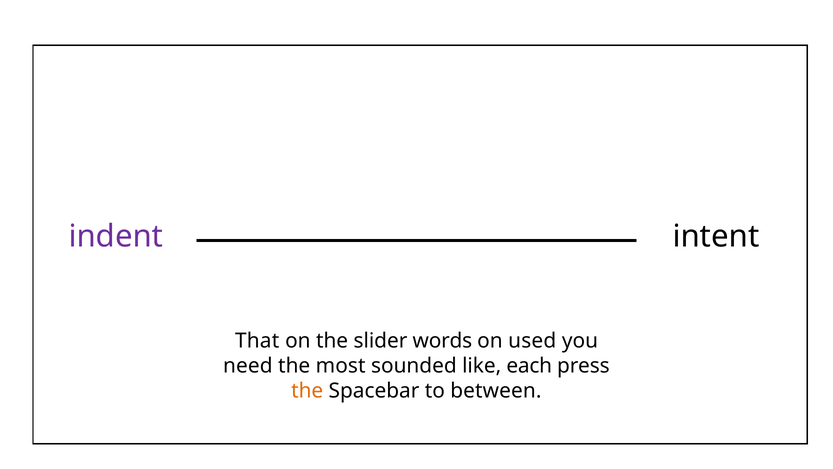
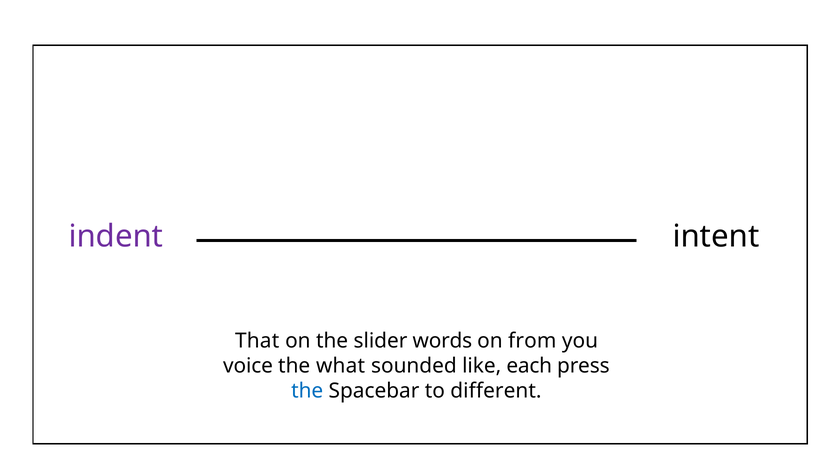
used: used -> from
need: need -> voice
most: most -> what
the at (307, 391) colour: orange -> blue
between: between -> different
